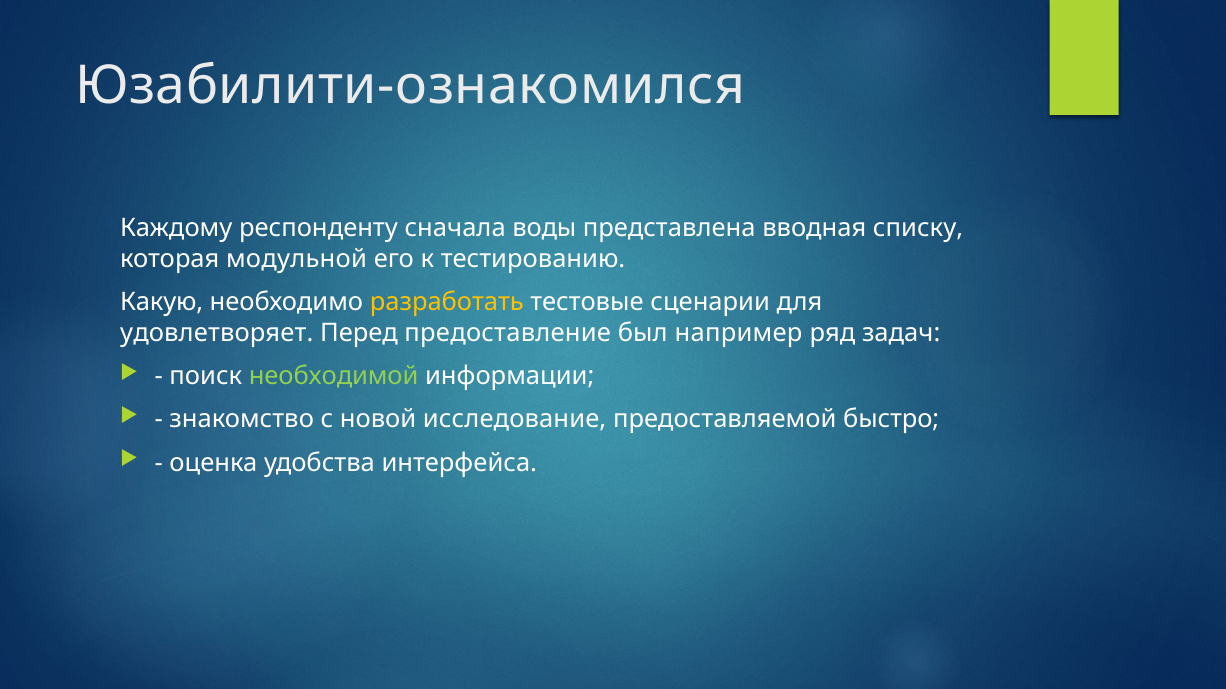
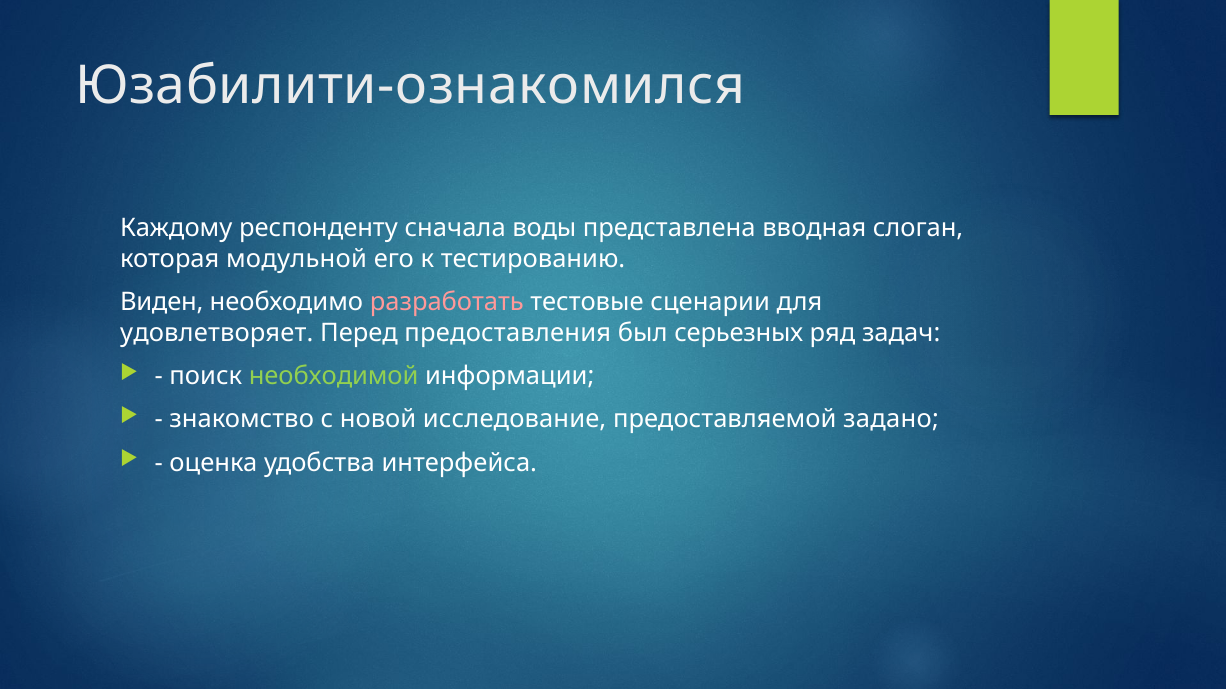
списку: списку -> слоган
Какую: Какую -> Виден
разработать colour: yellow -> pink
предоставление: предоставление -> предоставления
например: например -> серьезных
быстро: быстро -> задано
